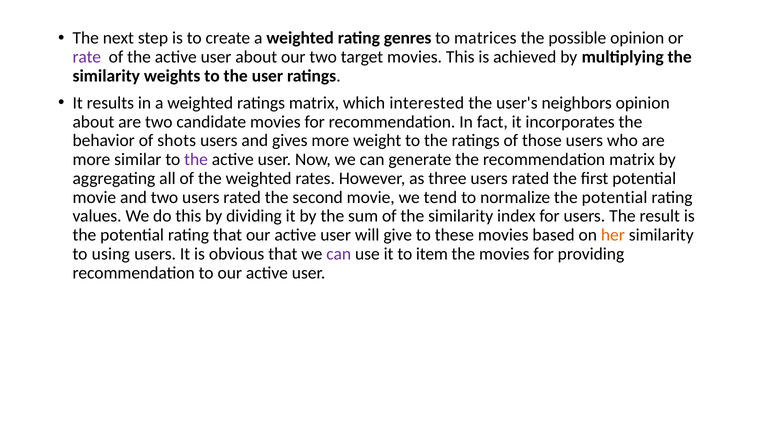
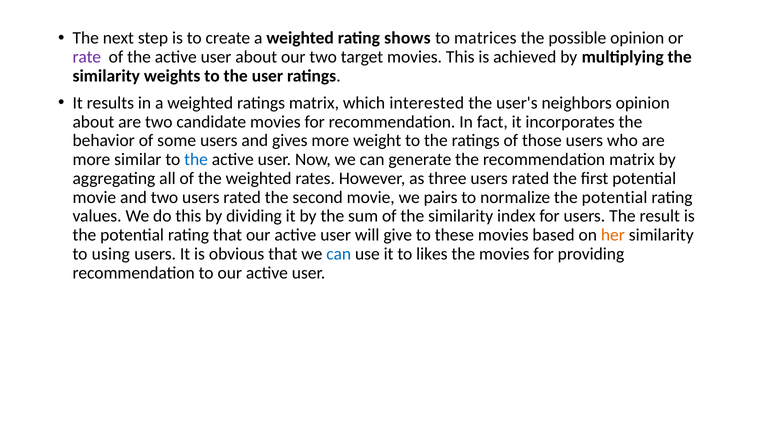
genres: genres -> shows
shots: shots -> some
the at (196, 159) colour: purple -> blue
tend: tend -> pairs
can at (339, 254) colour: purple -> blue
item: item -> likes
